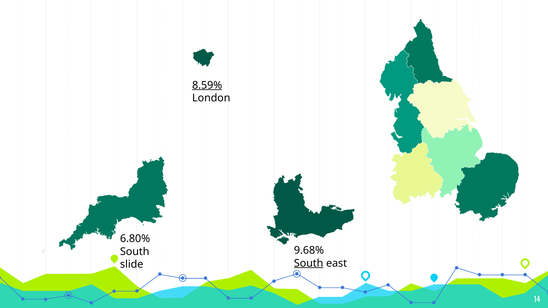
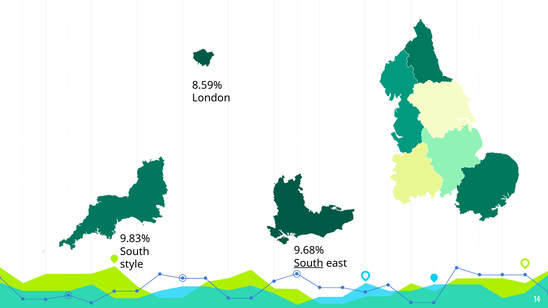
8.59% underline: present -> none
6.80%: 6.80% -> 9.83%
slide: slide -> style
